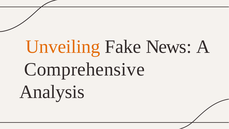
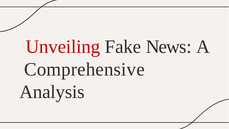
Unveiling colour: orange -> red
